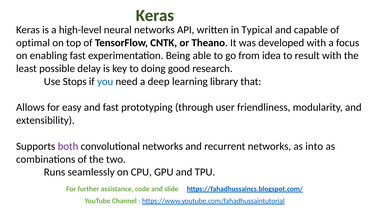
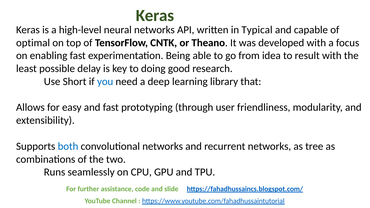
Stops: Stops -> Short
both colour: purple -> blue
into: into -> tree
